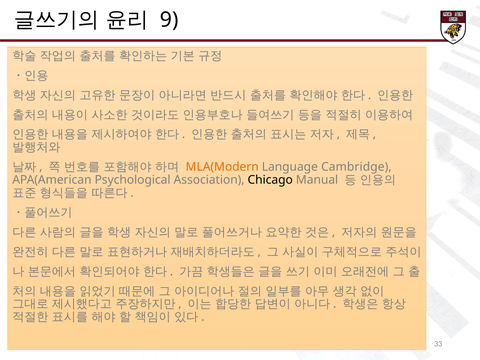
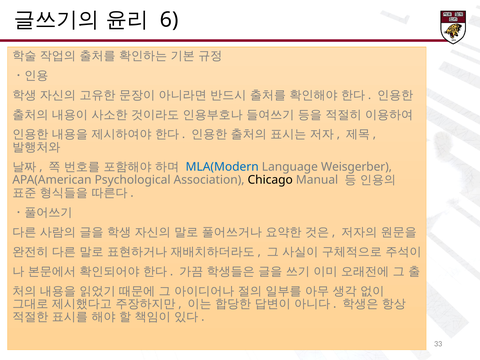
9: 9 -> 6
MLA(Modern colour: orange -> blue
Cambridge: Cambridge -> Weisgerber
